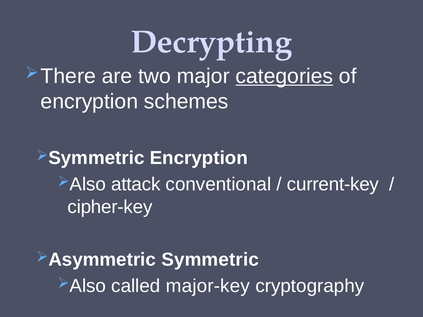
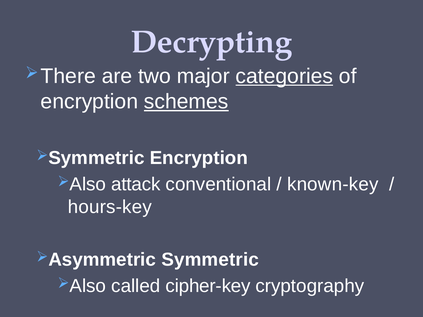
schemes underline: none -> present
current-key: current-key -> known-key
cipher-key: cipher-key -> hours-key
major-key: major-key -> cipher-key
